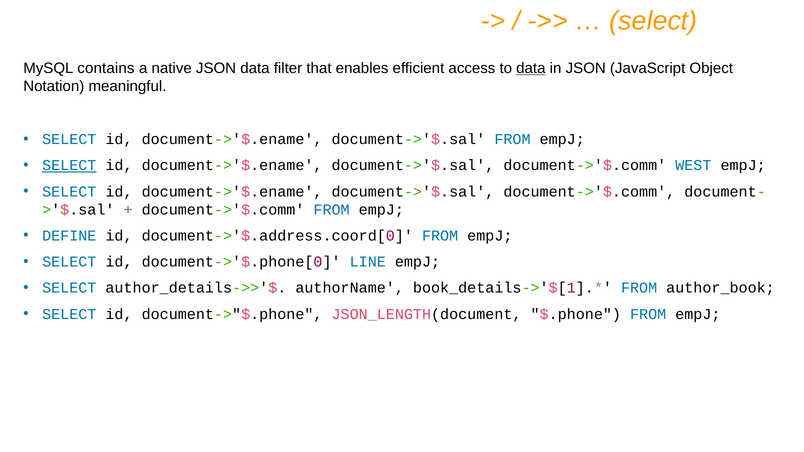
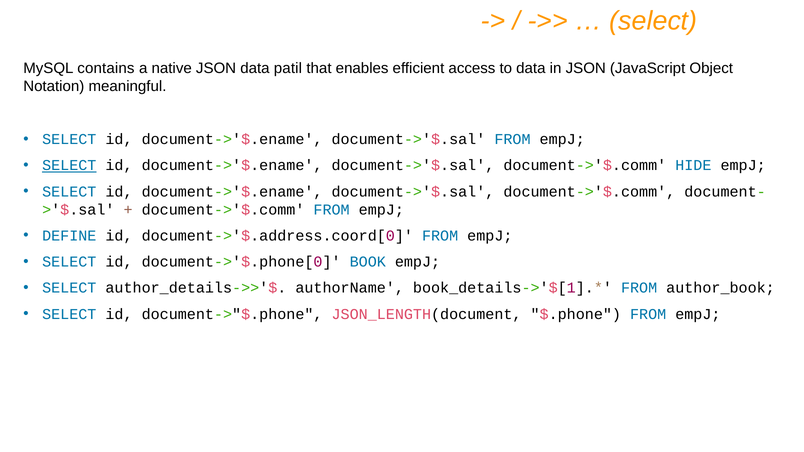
filter: filter -> patil
data at (531, 68) underline: present -> none
WEST: WEST -> HIDE
LINE: LINE -> BOOK
